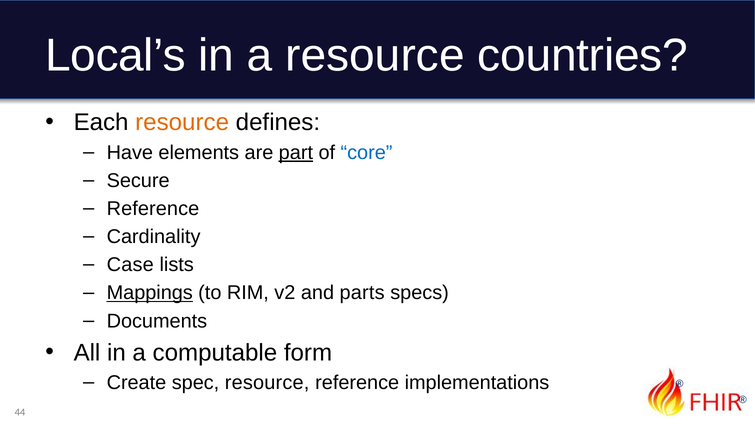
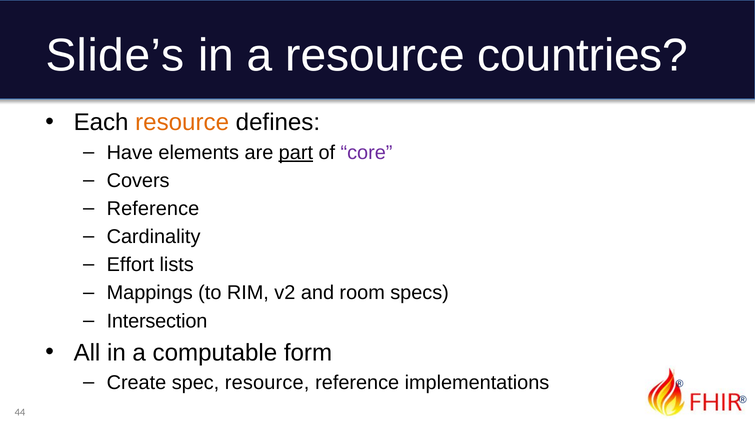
Local’s: Local’s -> Slide’s
core colour: blue -> purple
Secure: Secure -> Covers
Case: Case -> Effort
Mappings underline: present -> none
parts: parts -> room
Documents: Documents -> Intersection
